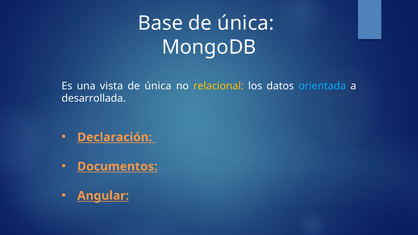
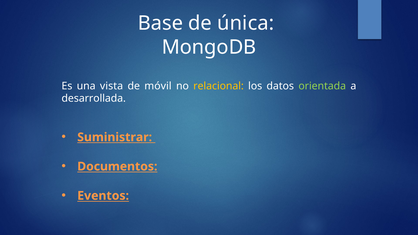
única at (158, 86): única -> móvil
orientada colour: light blue -> light green
Declaración: Declaración -> Suministrar
Angular: Angular -> Eventos
